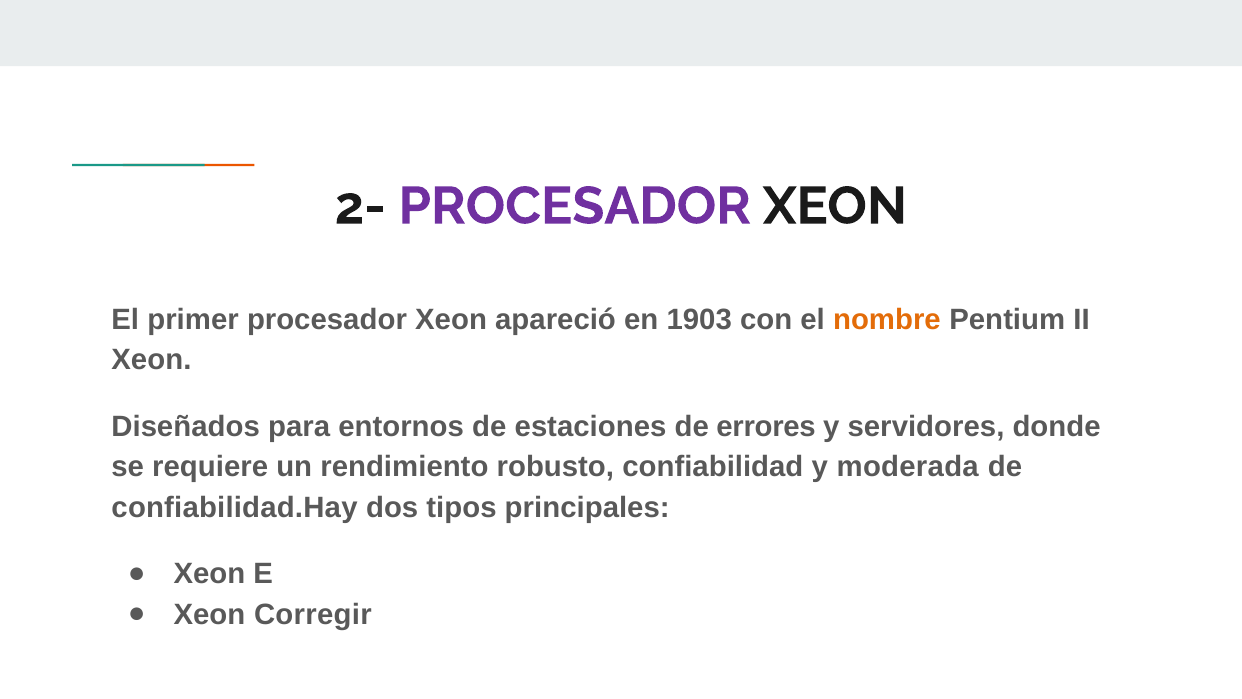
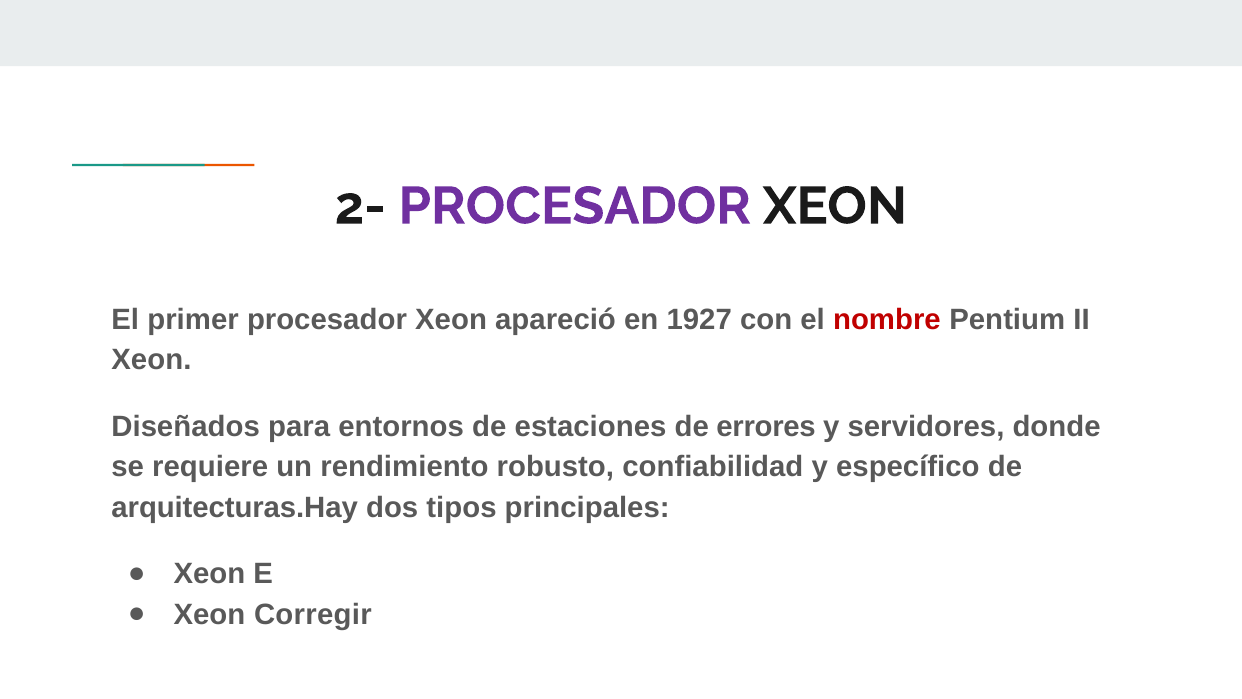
1903: 1903 -> 1927
nombre colour: orange -> red
moderada: moderada -> específico
confiabilidad.Hay: confiabilidad.Hay -> arquitecturas.Hay
